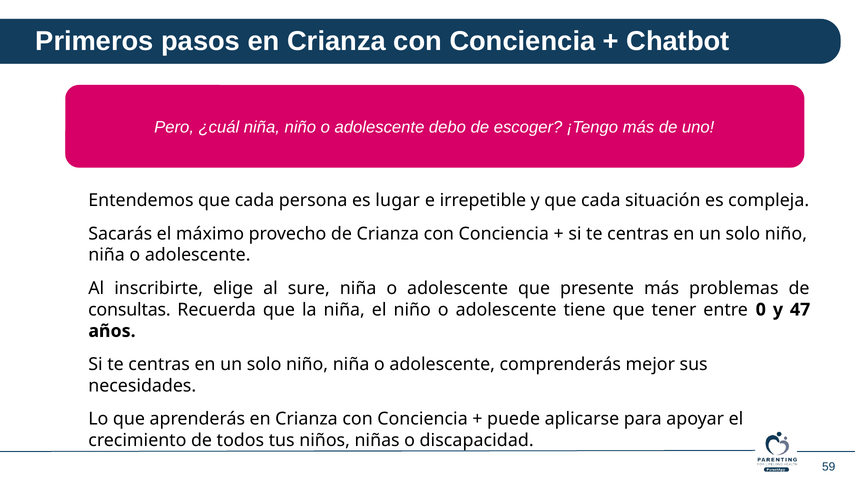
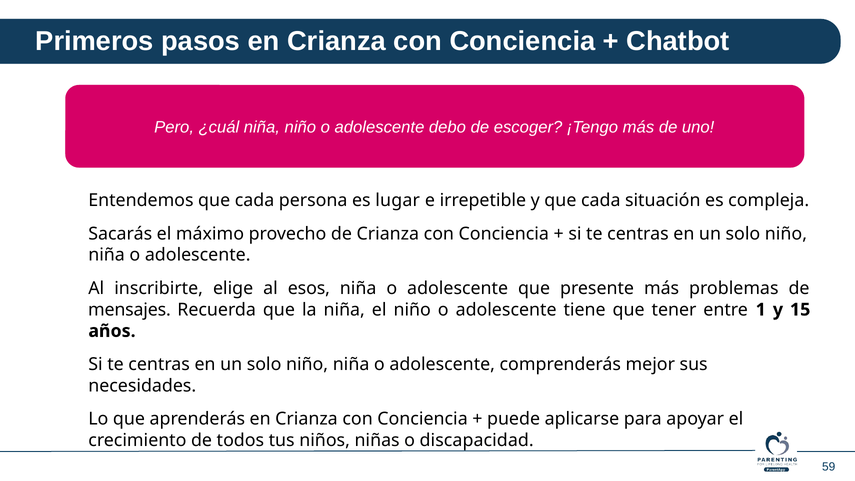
sure: sure -> esos
consultas: consultas -> mensajes
0: 0 -> 1
47: 47 -> 15
